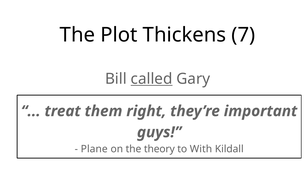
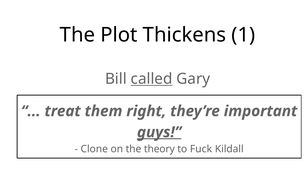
7: 7 -> 1
guys underline: none -> present
Plane: Plane -> Clone
With: With -> Fuck
